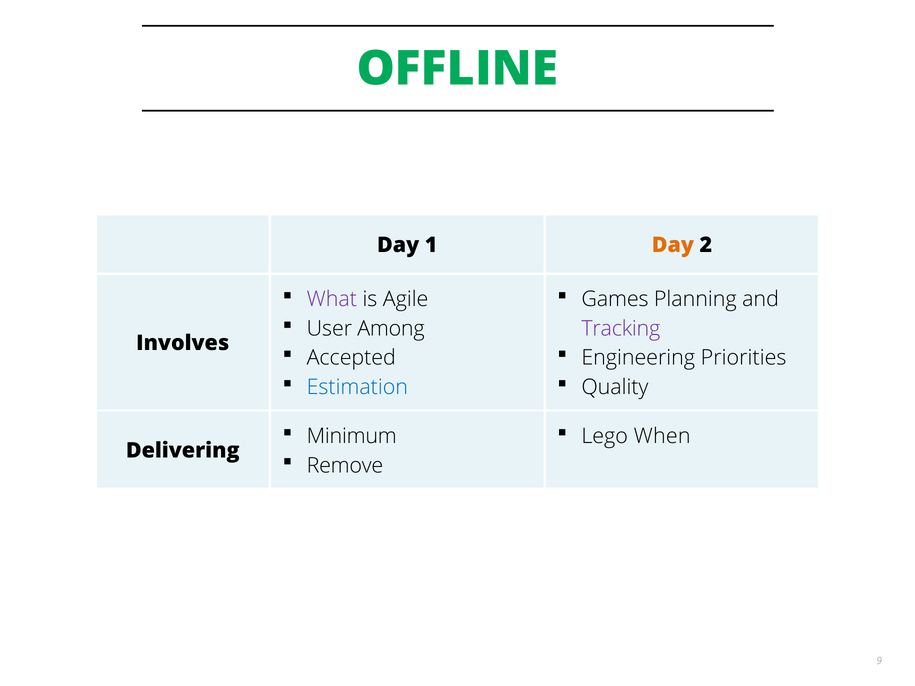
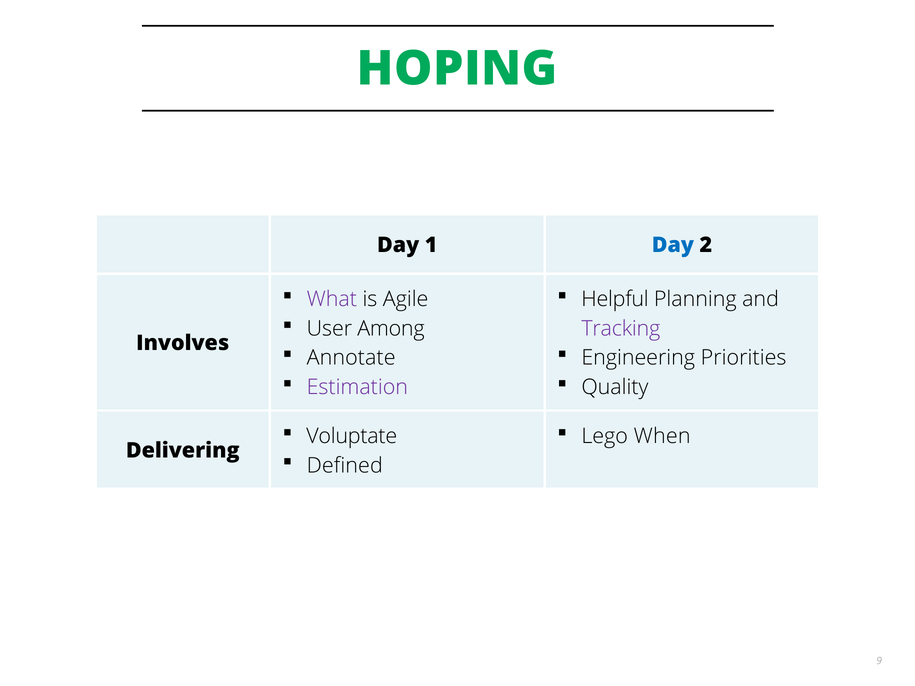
OFFLINE: OFFLINE -> HOPING
Day at (673, 245) colour: orange -> blue
Games: Games -> Helpful
Accepted: Accepted -> Annotate
Estimation colour: blue -> purple
Minimum: Minimum -> Voluptate
Remove: Remove -> Defined
